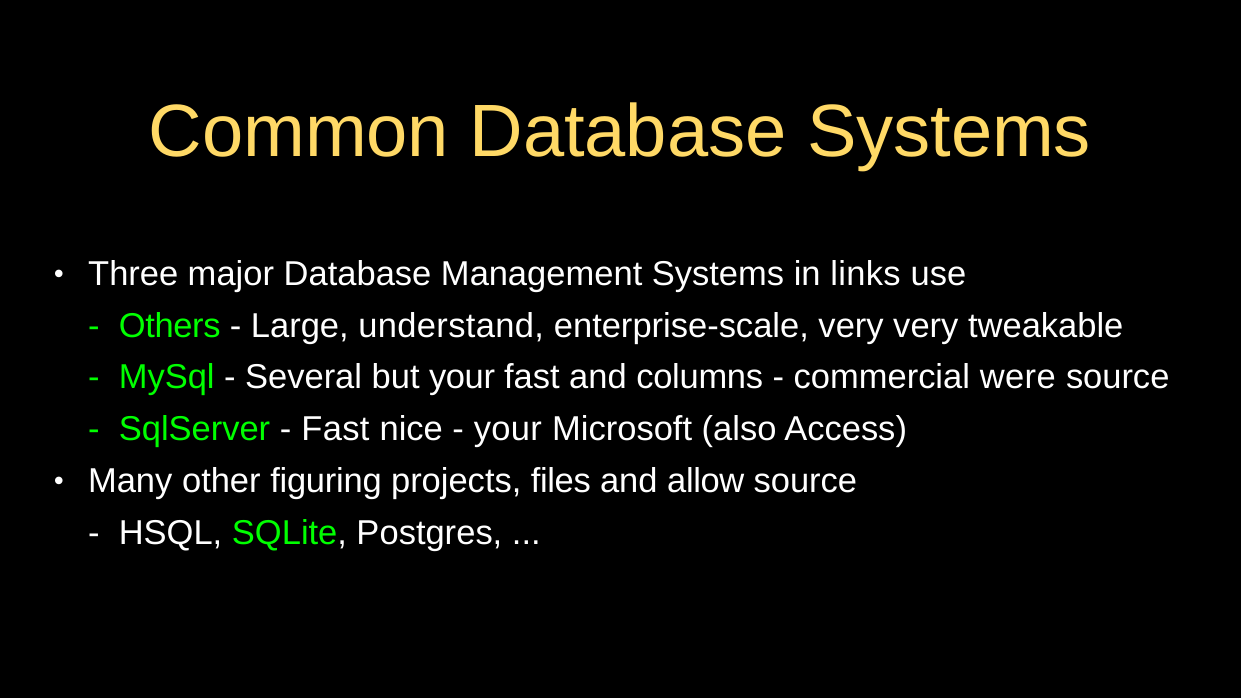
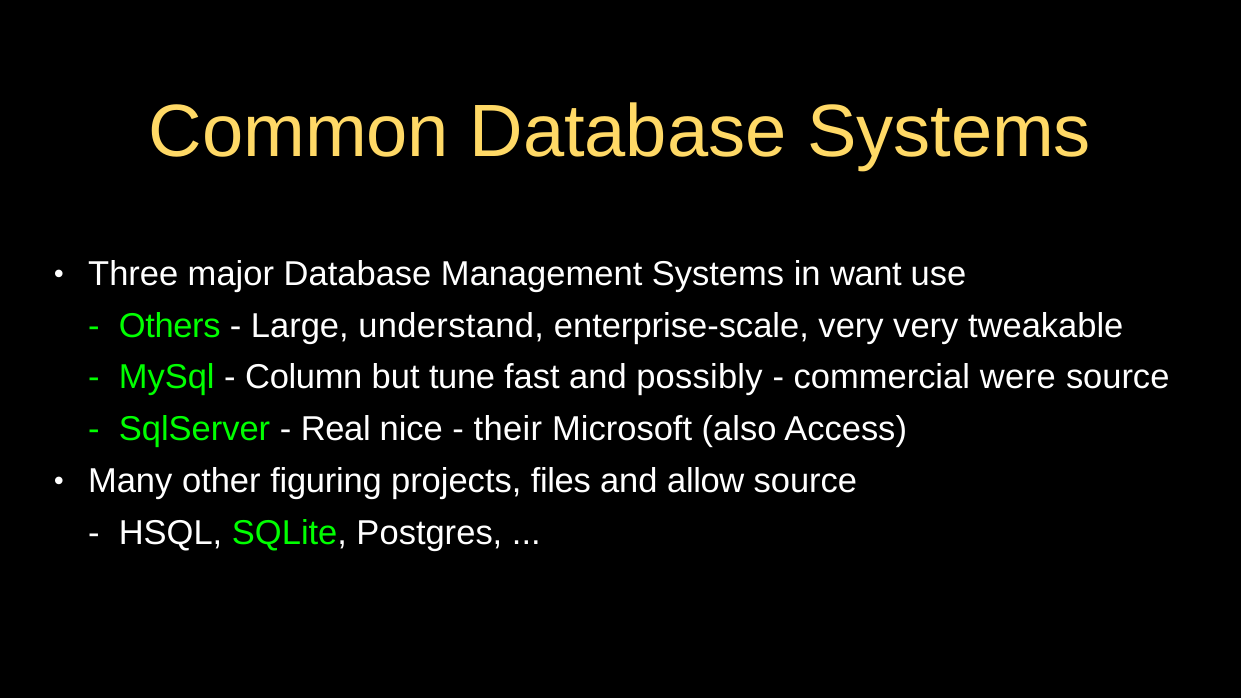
links: links -> want
Several: Several -> Column
but your: your -> tune
columns: columns -> possibly
Fast at (335, 429): Fast -> Real
your at (508, 429): your -> their
